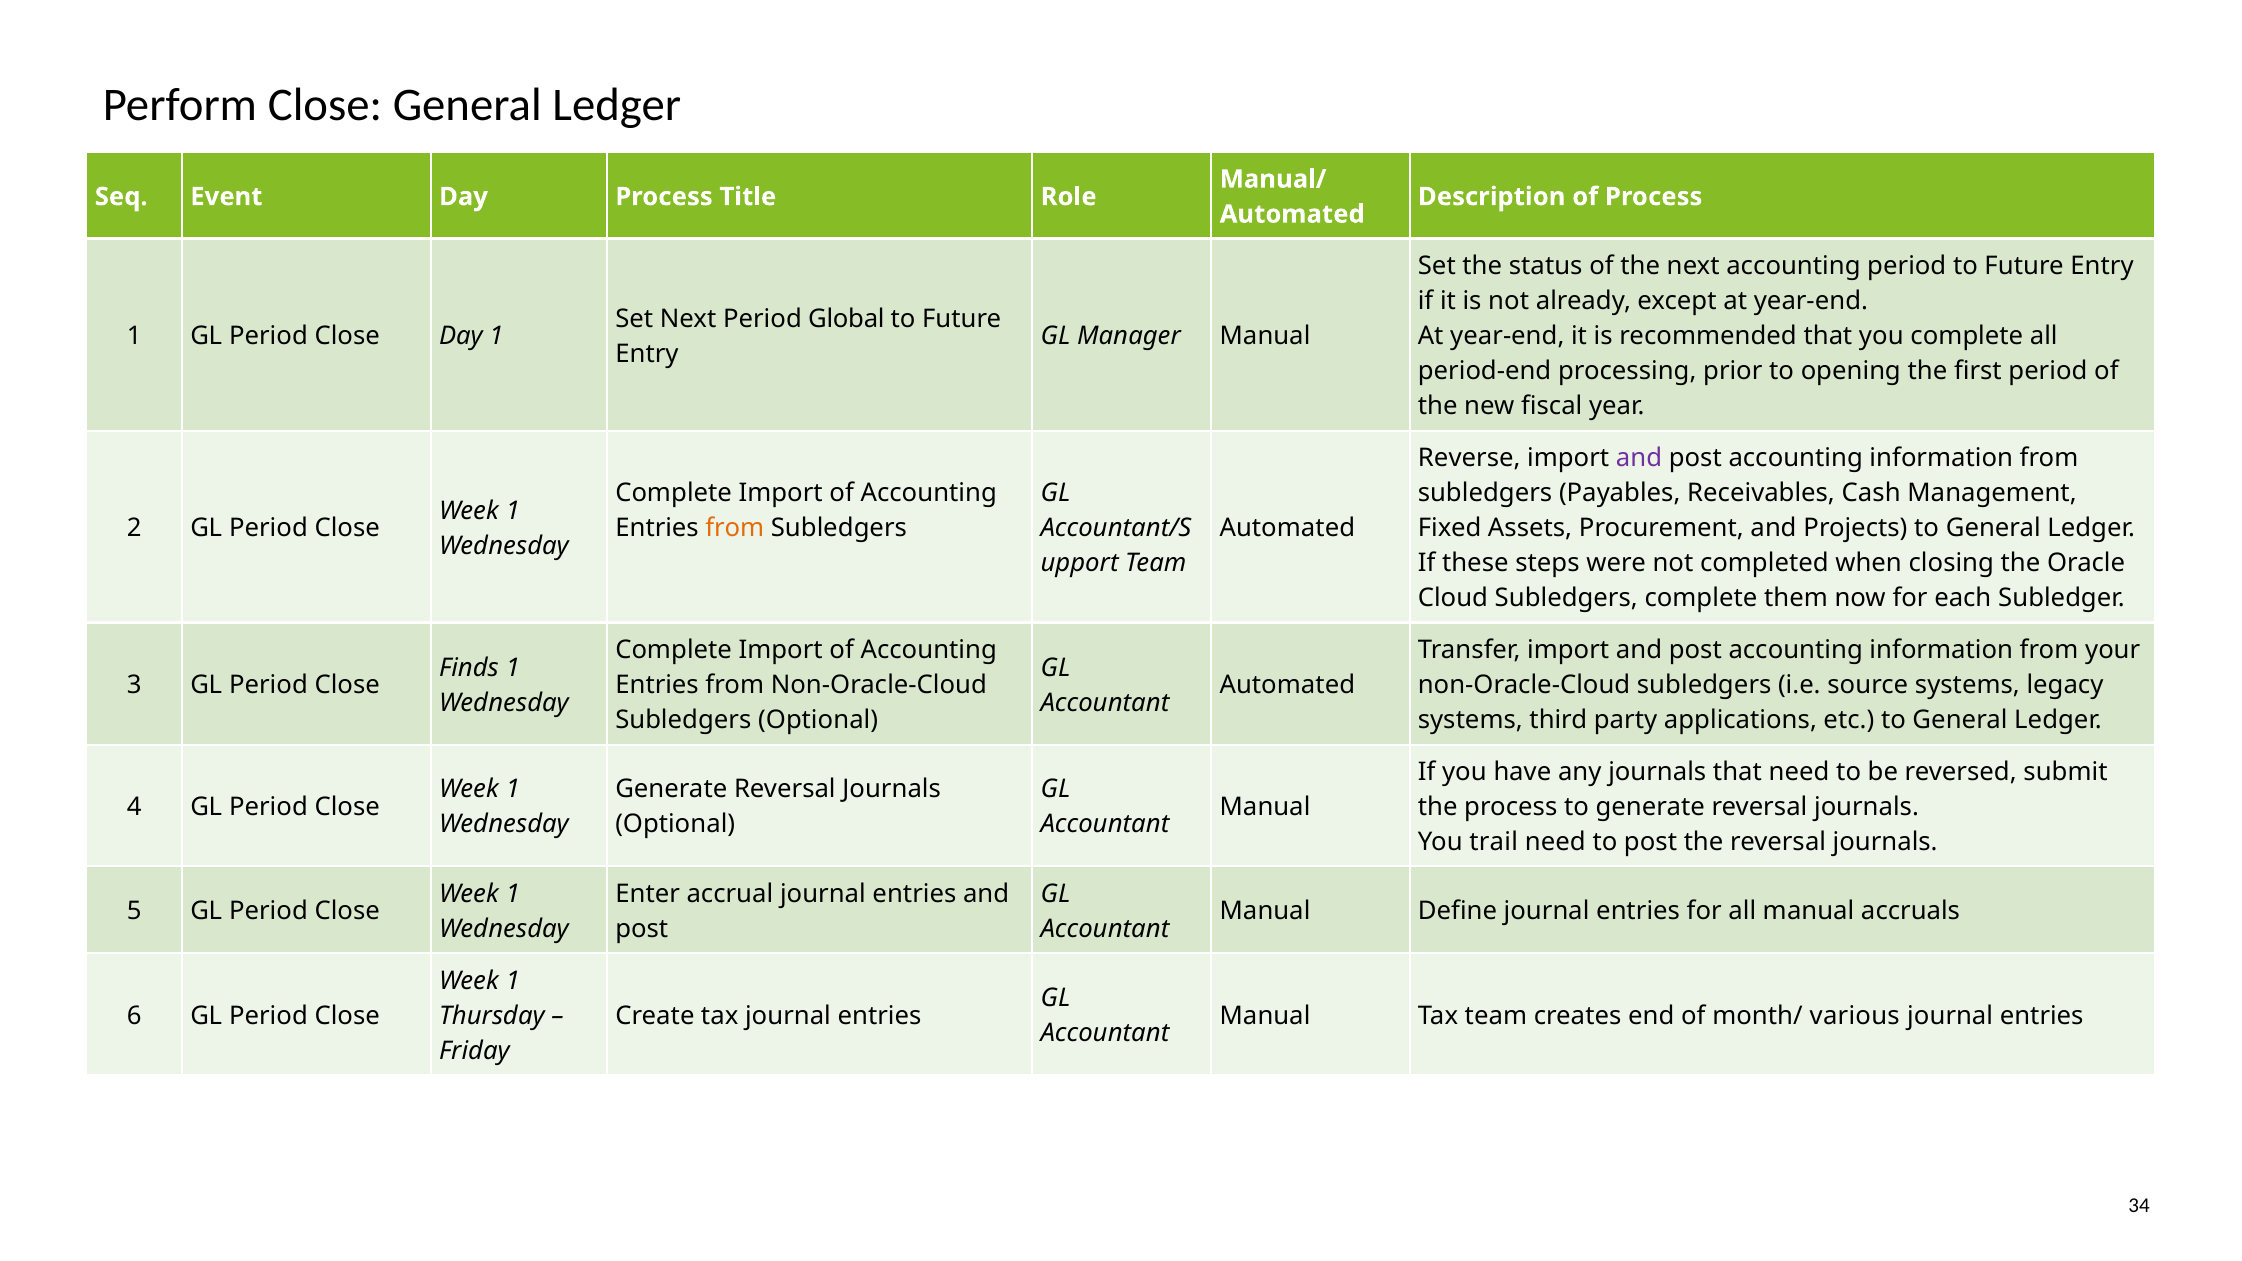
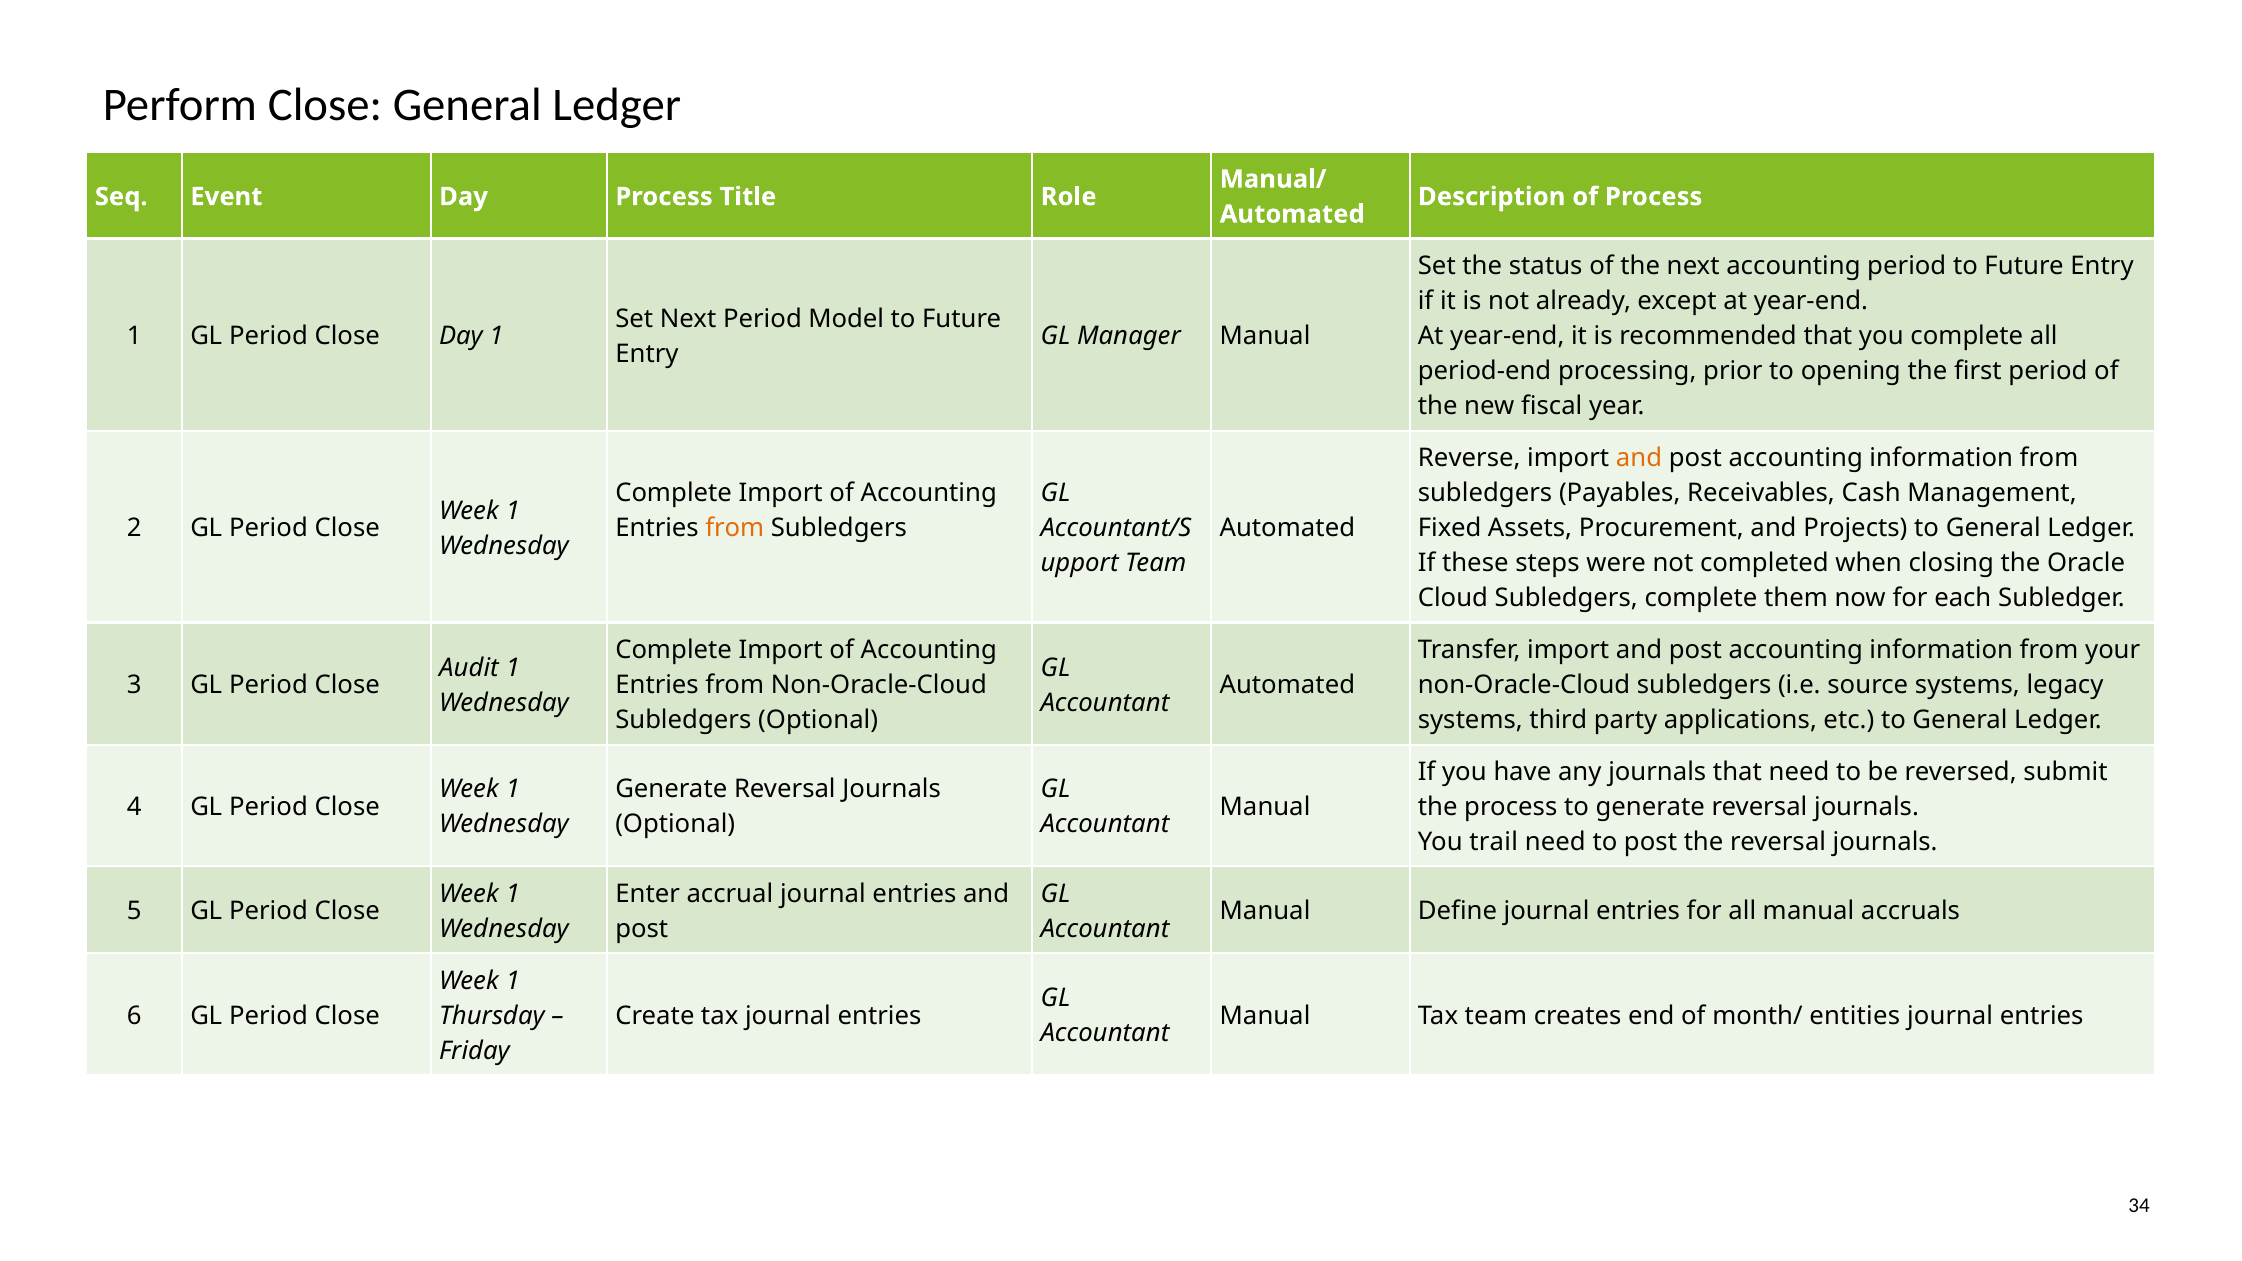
Global: Global -> Model
and at (1639, 458) colour: purple -> orange
Finds: Finds -> Audit
various: various -> entities
